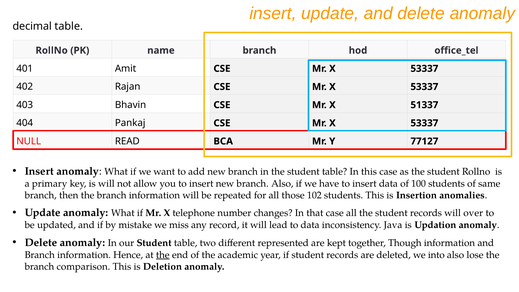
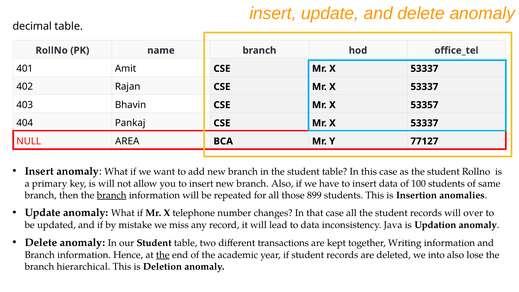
51337: 51337 -> 53357
READ: READ -> AREA
branch at (112, 195) underline: none -> present
102: 102 -> 899
represented: represented -> transactions
Though: Though -> Writing
comparison: comparison -> hierarchical
